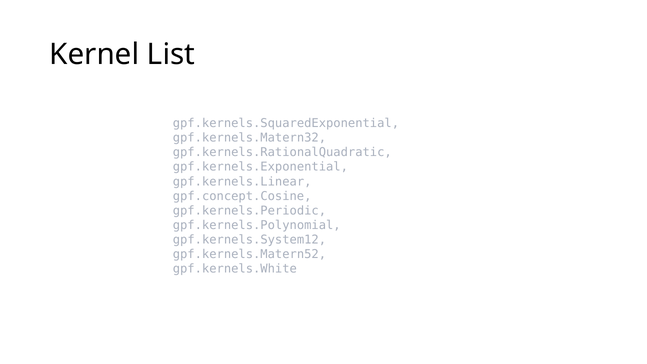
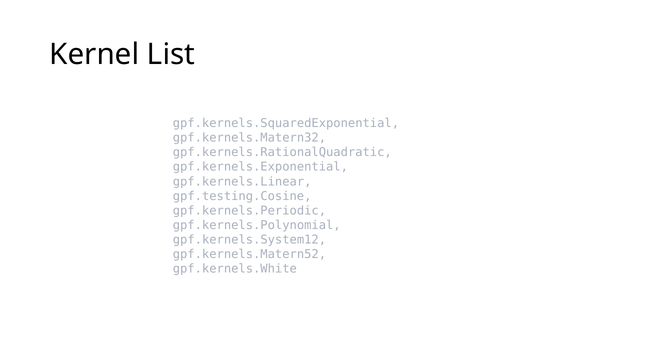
gpf.concept.Cosine: gpf.concept.Cosine -> gpf.testing.Cosine
